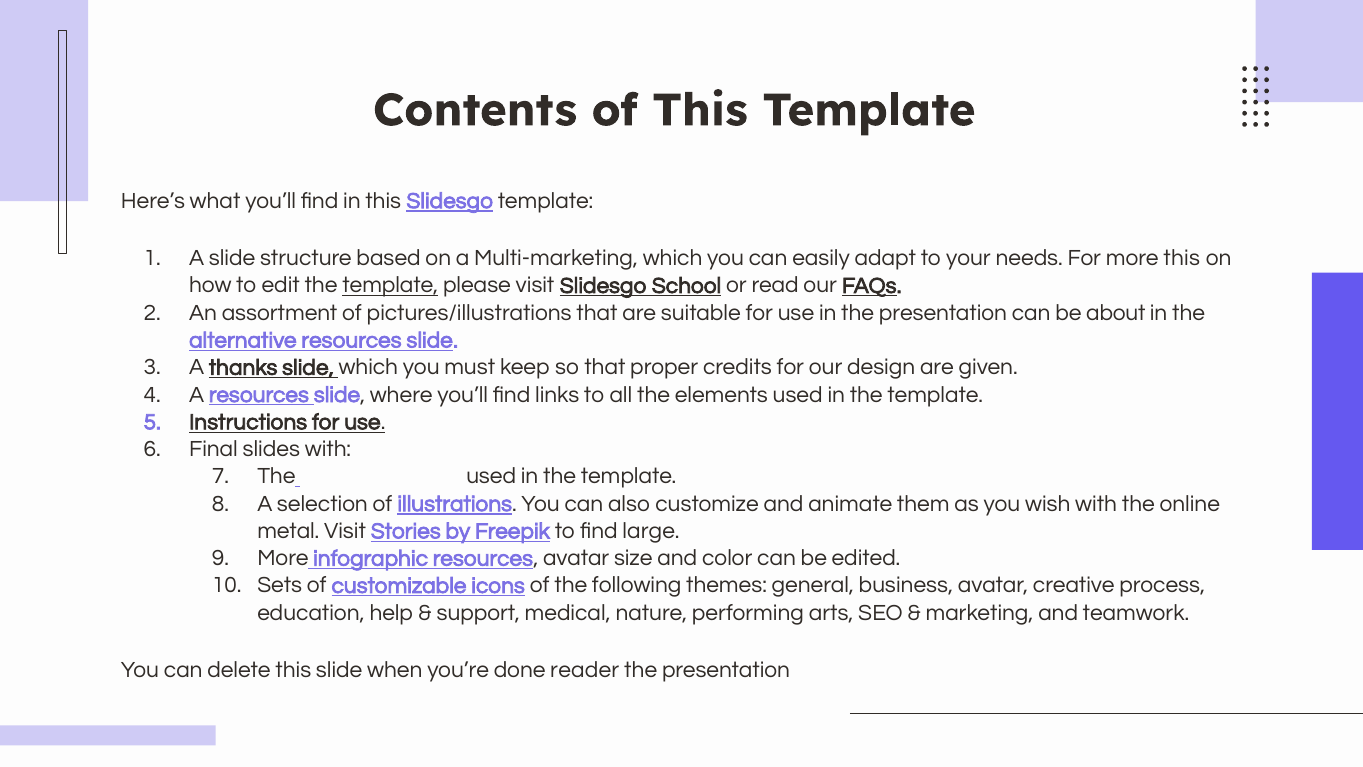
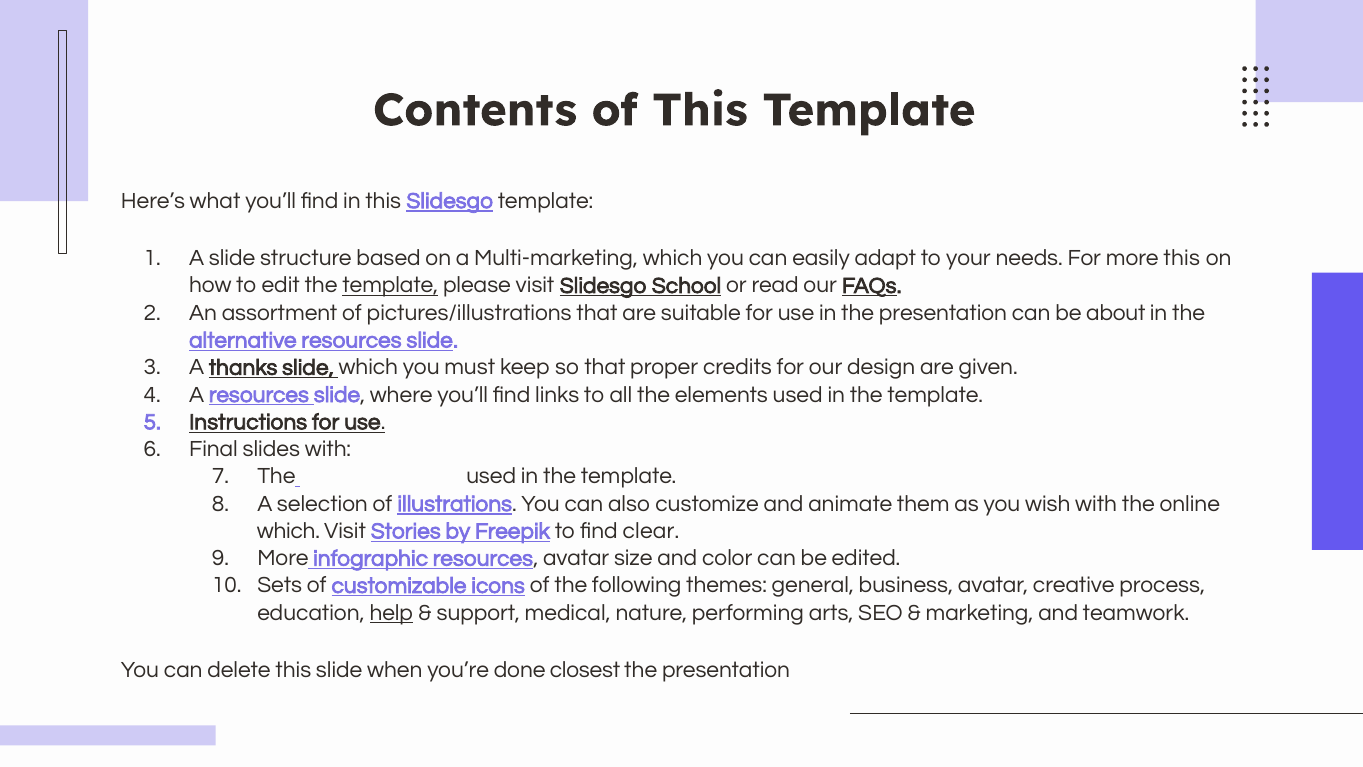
metal at (288, 531): metal -> which
large: large -> clear
help underline: none -> present
reader: reader -> closest
